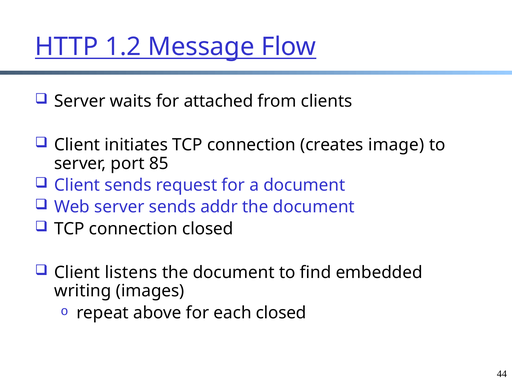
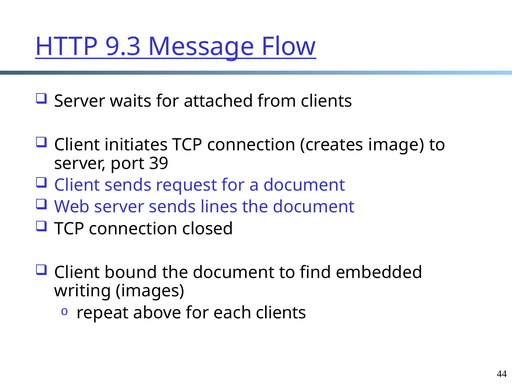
1.2: 1.2 -> 9.3
85: 85 -> 39
addr: addr -> lines
listens: listens -> bound
each closed: closed -> clients
